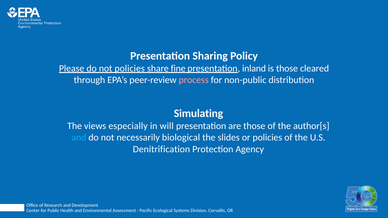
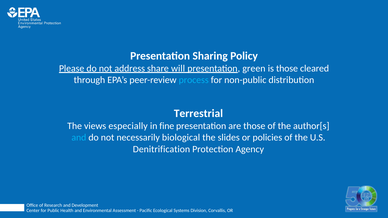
not policies: policies -> address
fine: fine -> will
inland: inland -> green
process colour: pink -> light blue
Simulating: Simulating -> Terrestrial
will: will -> fine
